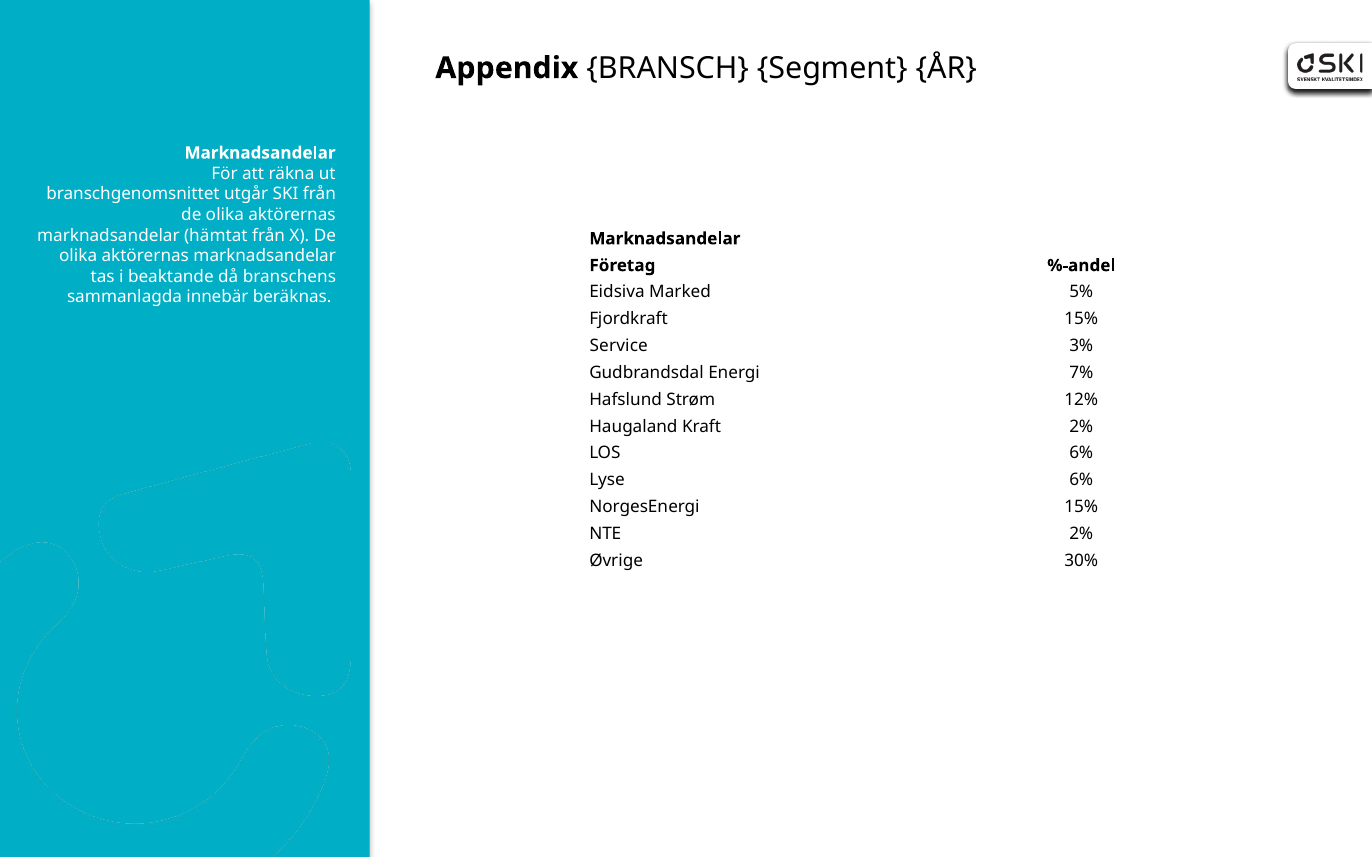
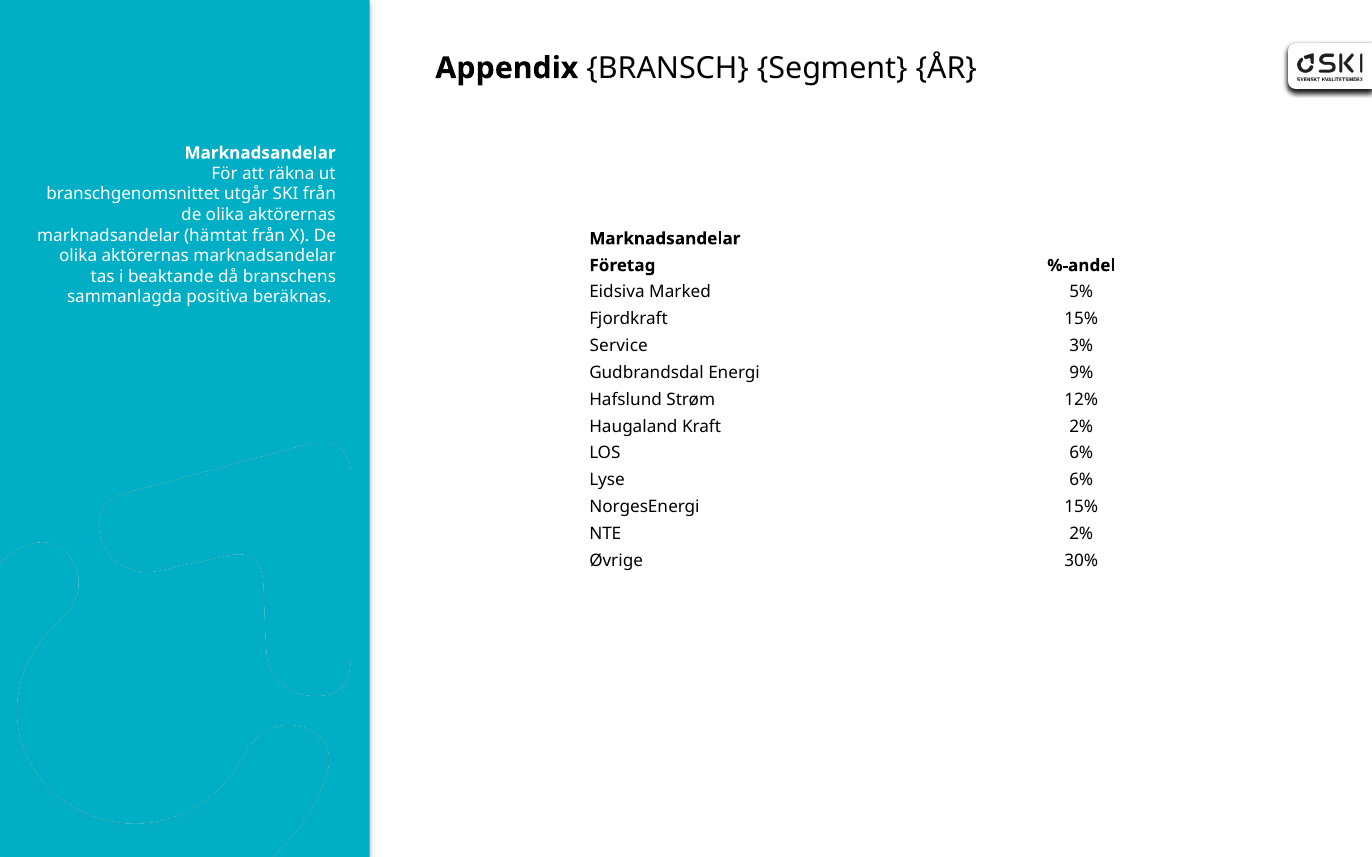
innebär: innebär -> positiva
7%: 7% -> 9%
